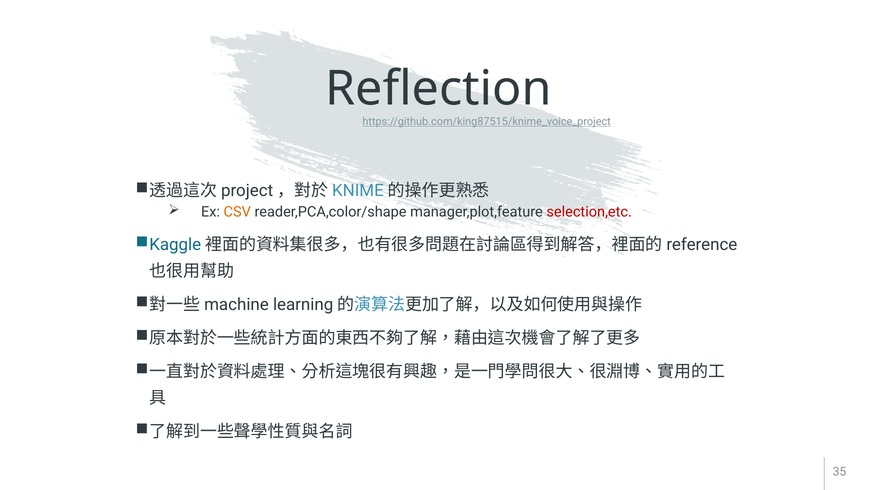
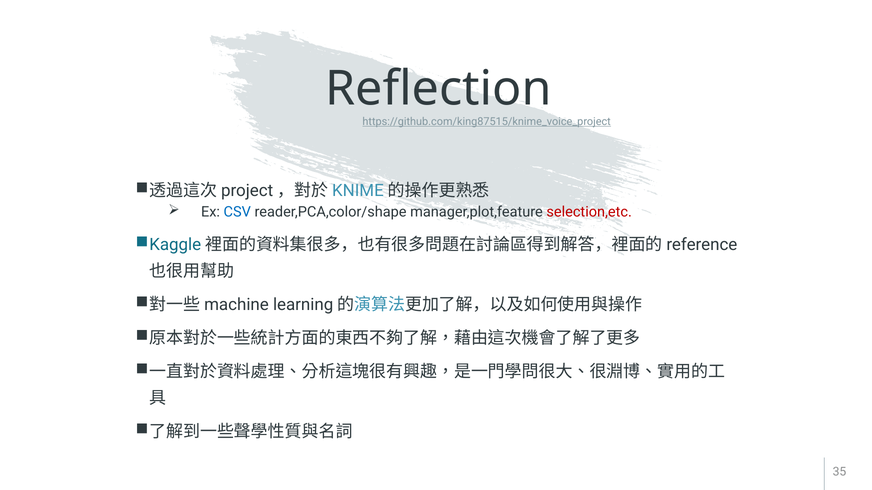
CSV colour: orange -> blue
